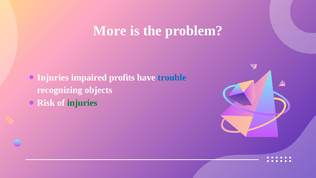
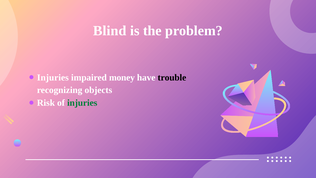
More: More -> Blind
profits: profits -> money
trouble colour: blue -> black
